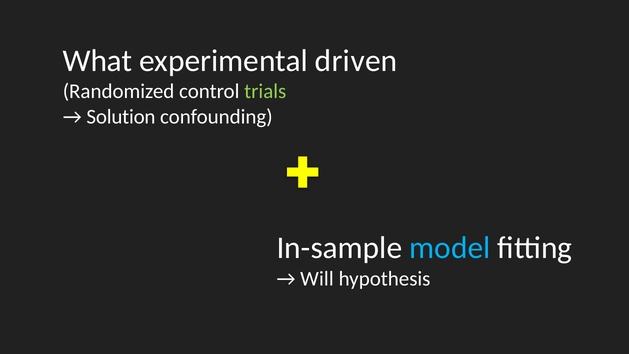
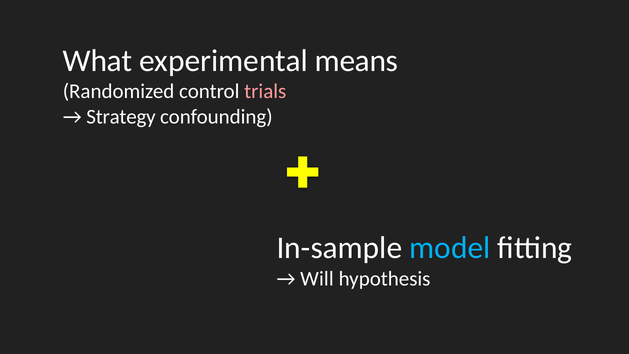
driven: driven -> means
trials colour: light green -> pink
Solution: Solution -> Strategy
